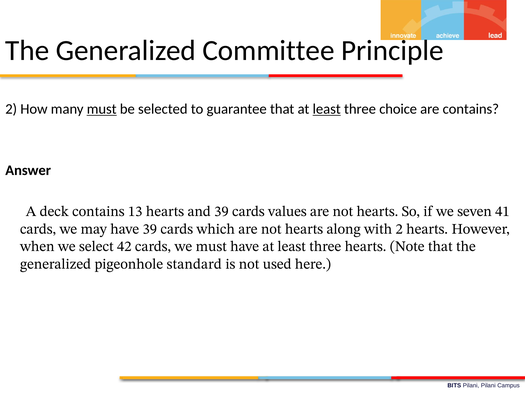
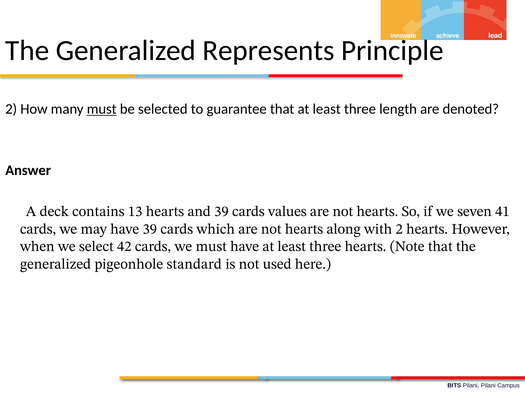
Committee: Committee -> Represents
least at (327, 109) underline: present -> none
choice: choice -> length
are contains: contains -> denoted
